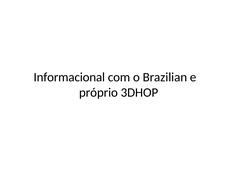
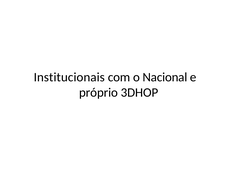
Informacional: Informacional -> Institucionais
Brazilian: Brazilian -> Nacional
